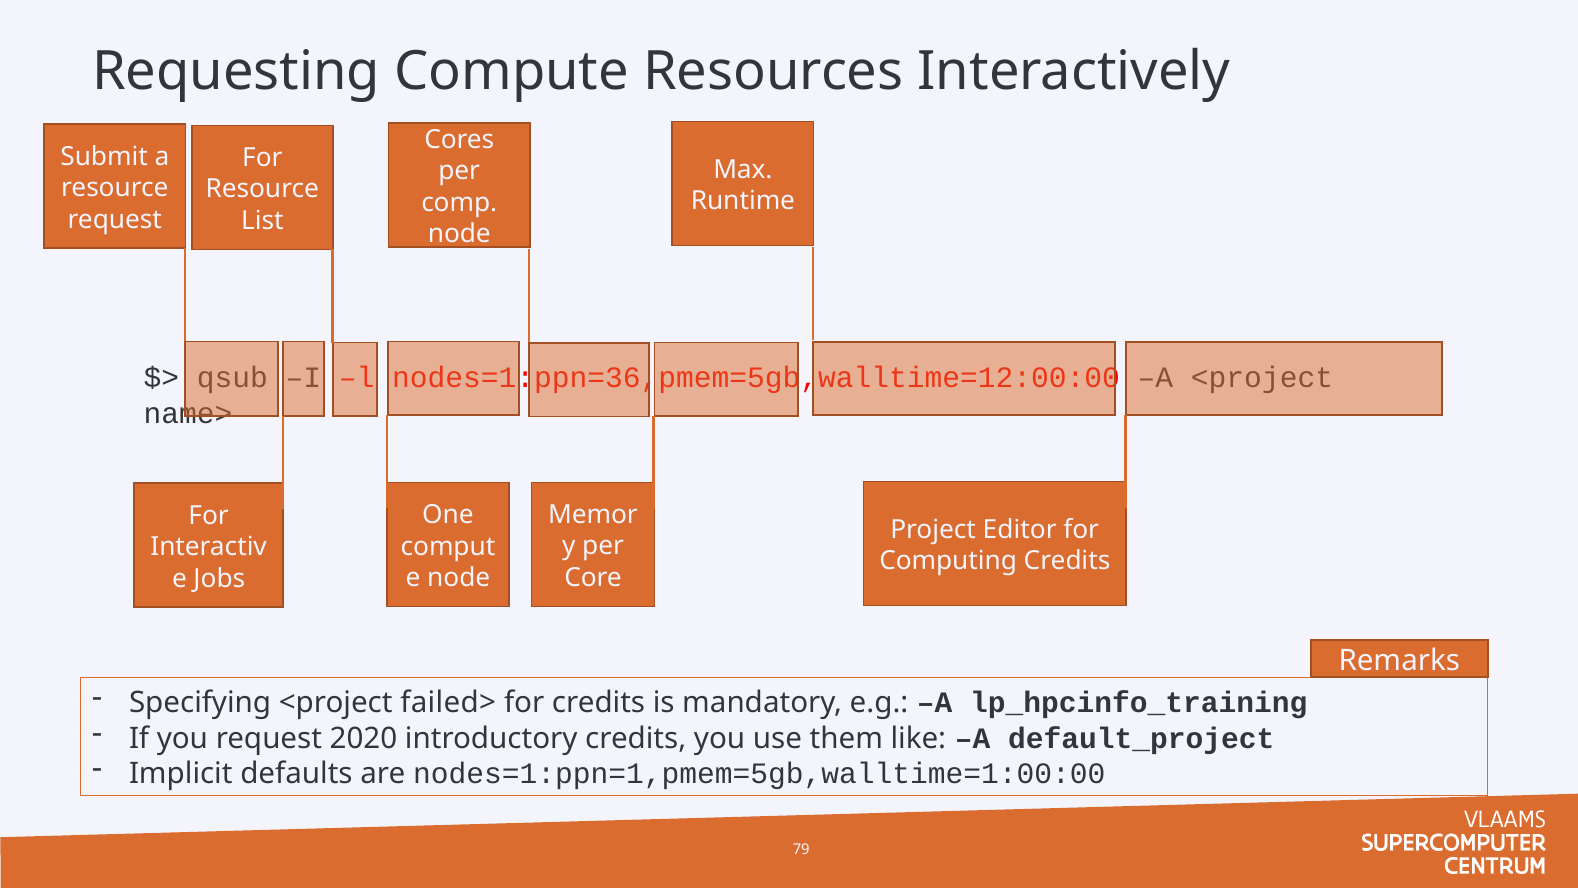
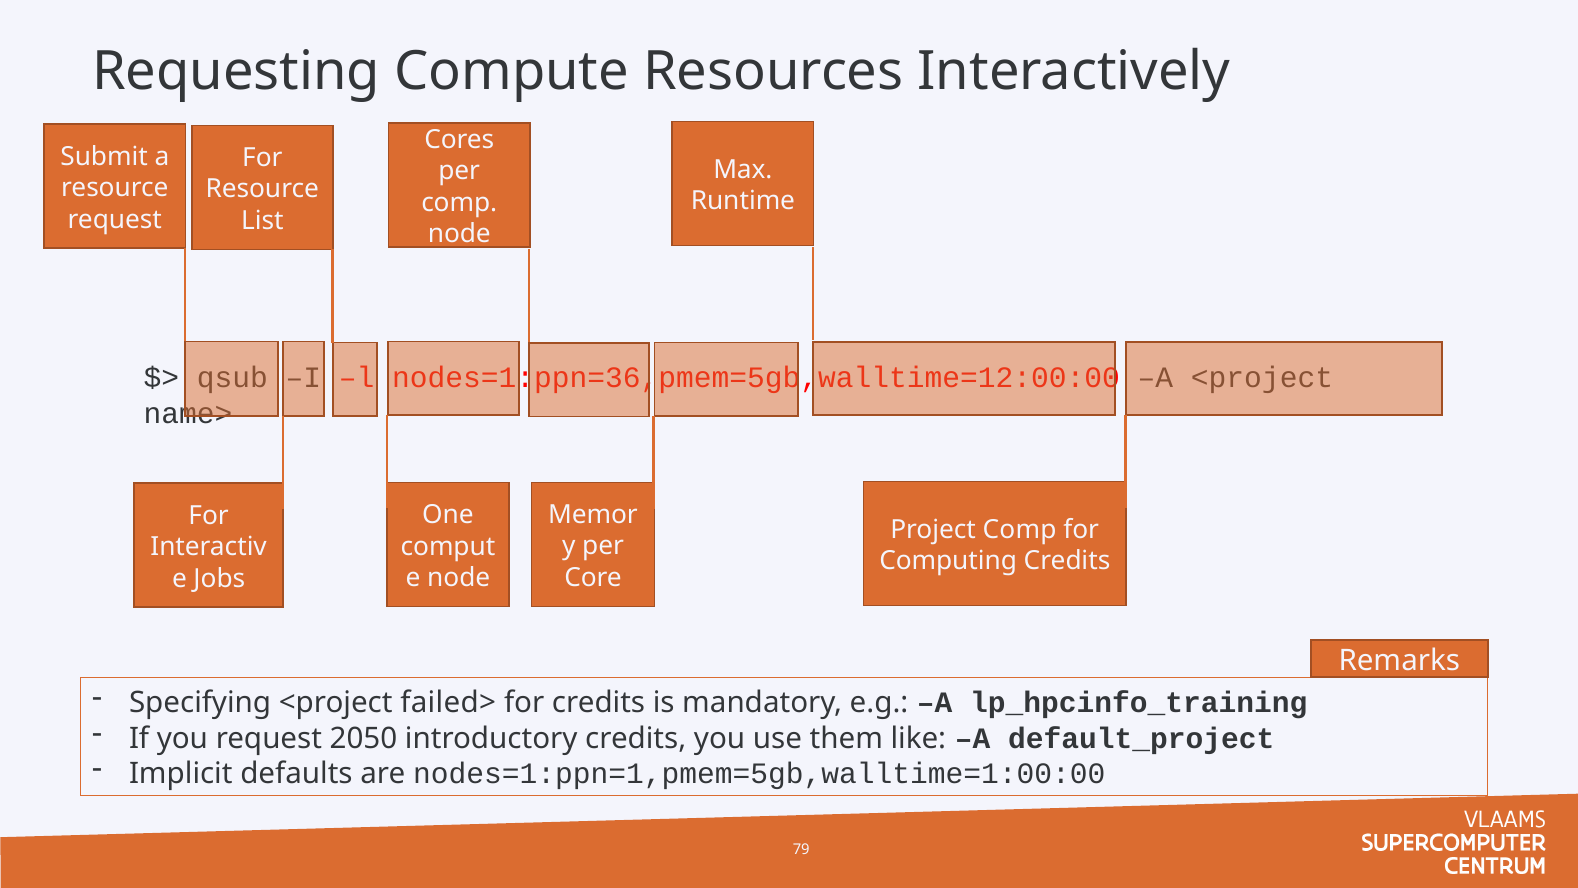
Project Editor: Editor -> Comp
2020: 2020 -> 2050
